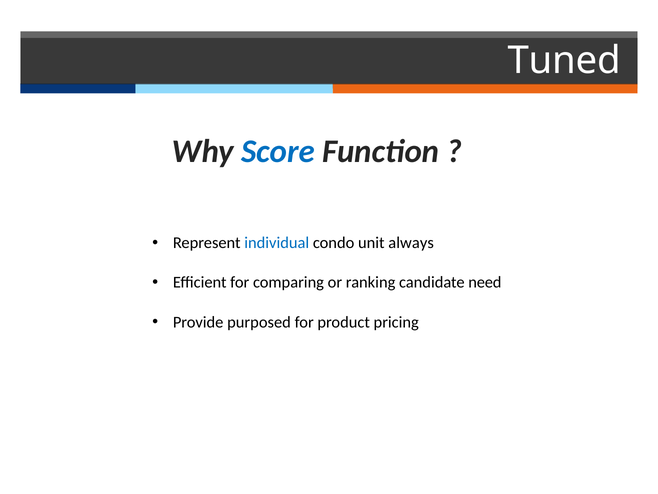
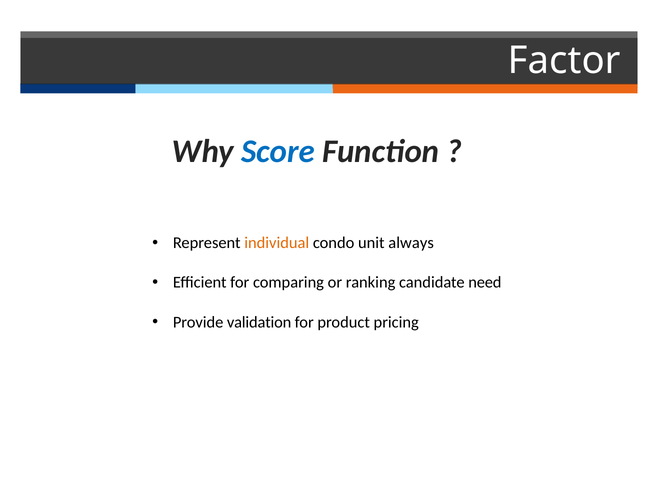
Tuned: Tuned -> Factor
individual colour: blue -> orange
purposed: purposed -> validation
